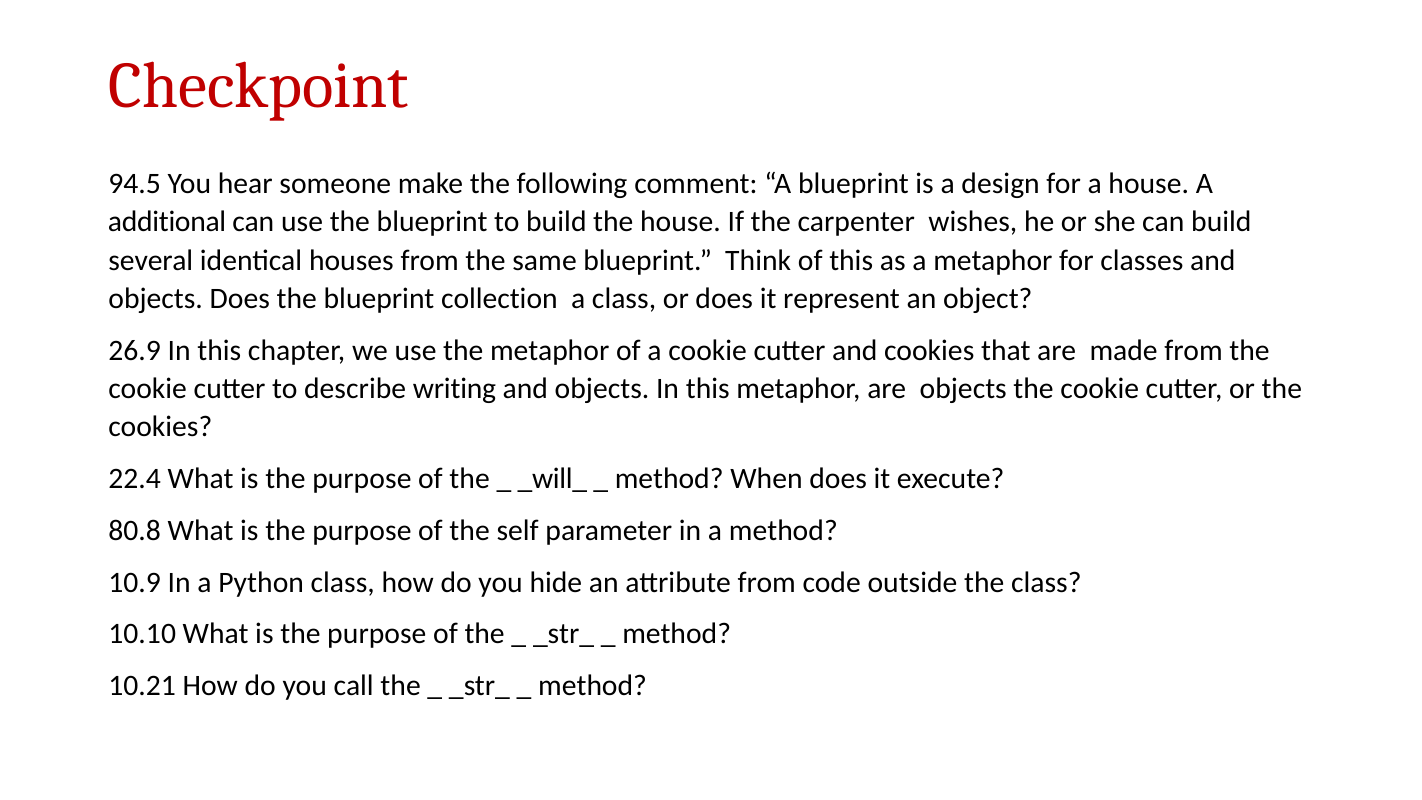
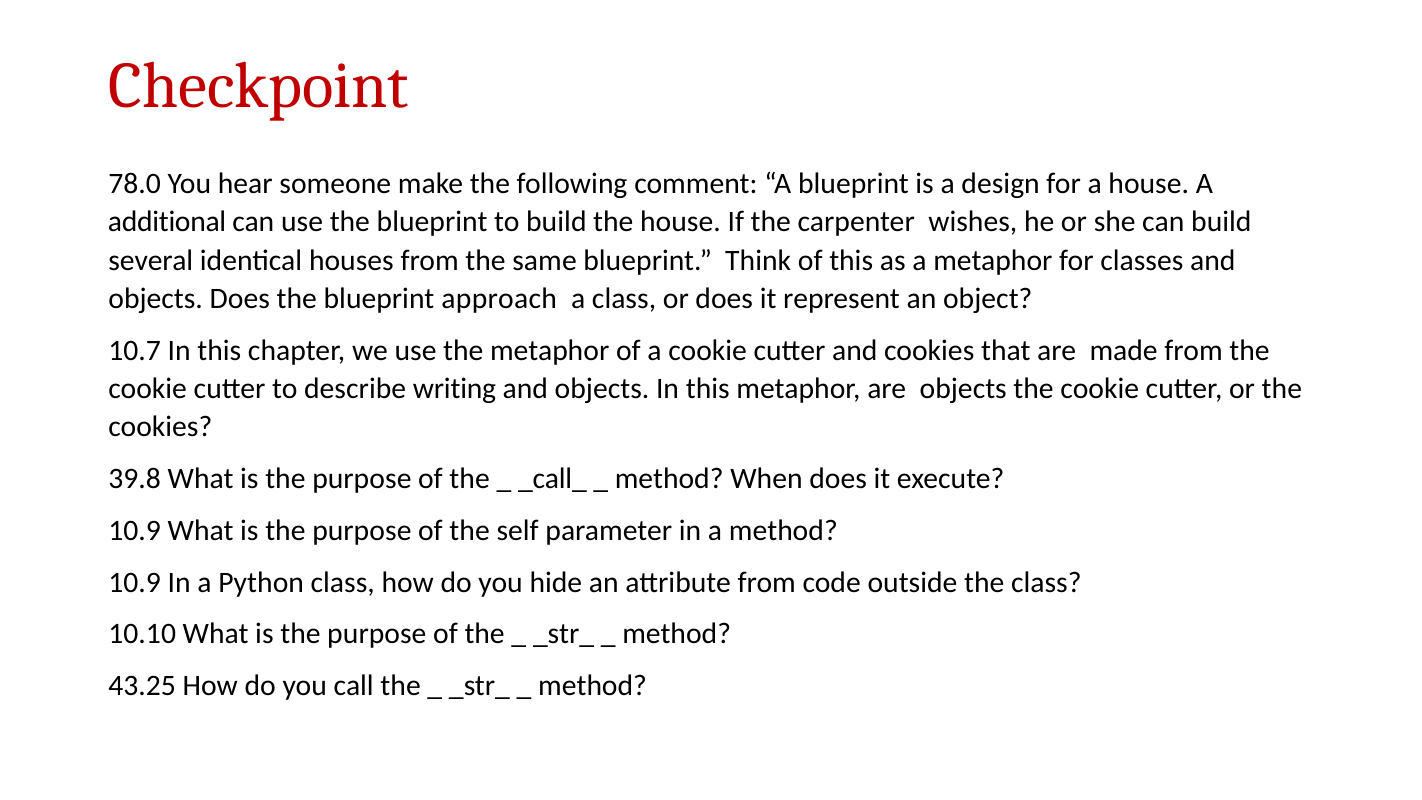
94.5: 94.5 -> 78.0
collection: collection -> approach
26.9: 26.9 -> 10.7
22.4: 22.4 -> 39.8
_will_: _will_ -> _call_
80.8 at (135, 530): 80.8 -> 10.9
10.21: 10.21 -> 43.25
